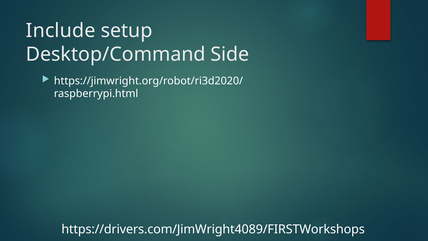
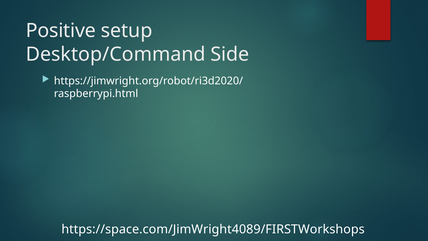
Include: Include -> Positive
https://drivers.com/JimWright4089/FIRSTWorkshops: https://drivers.com/JimWright4089/FIRSTWorkshops -> https://space.com/JimWright4089/FIRSTWorkshops
